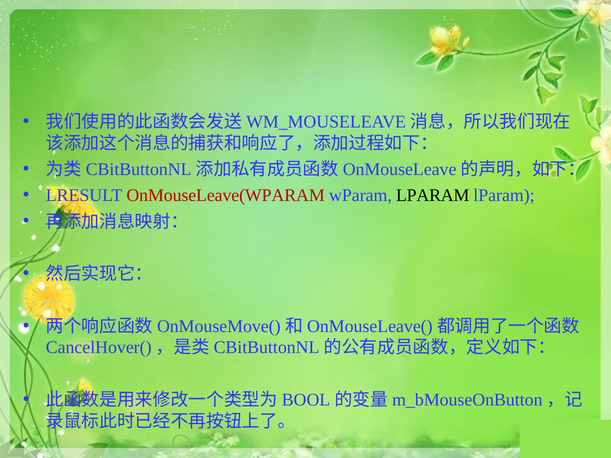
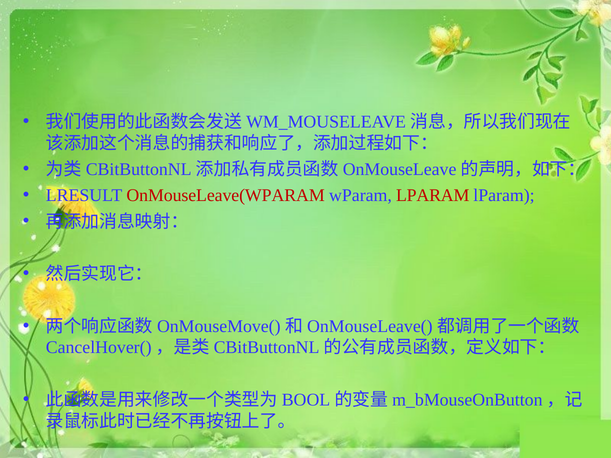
LPARAM at (433, 196) colour: black -> red
